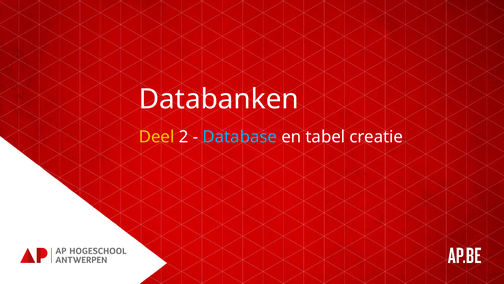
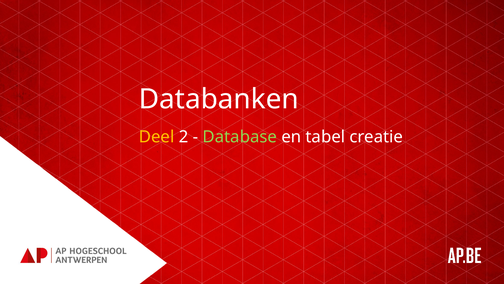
Database colour: light blue -> light green
